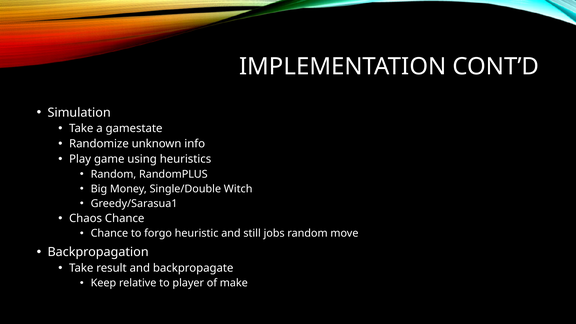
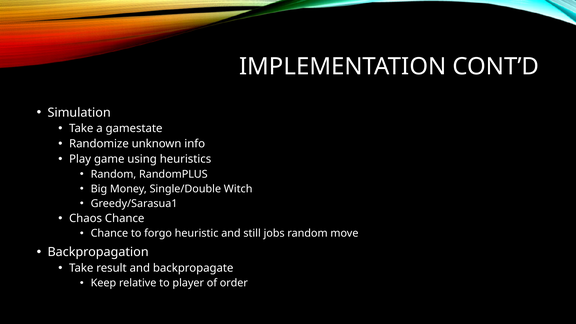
make: make -> order
